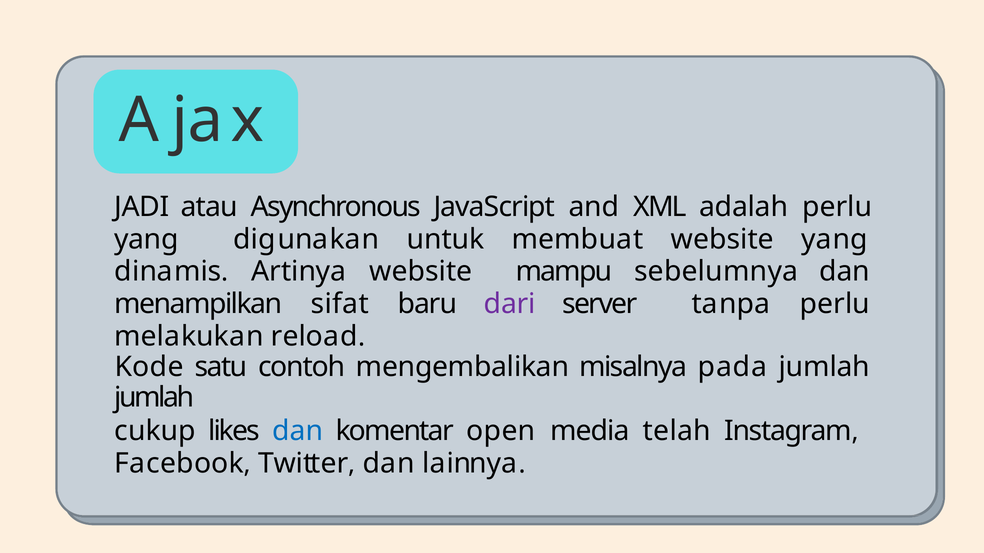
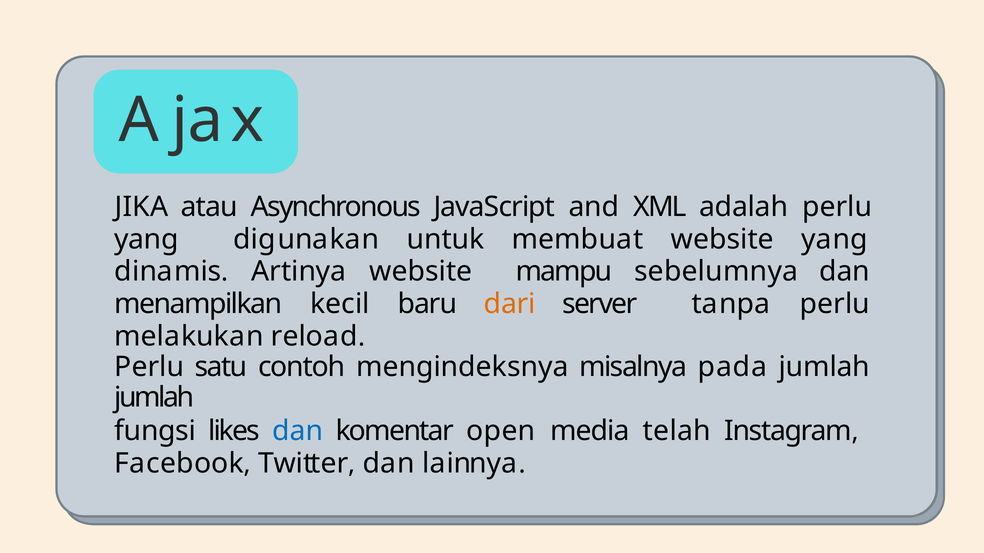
JADI: JADI -> JIKA
sifat: sifat -> kecil
dari colour: purple -> orange
Kode at (149, 367): Kode -> Perlu
mengembalikan: mengembalikan -> mengindeksnya
cukup: cukup -> fungsi
